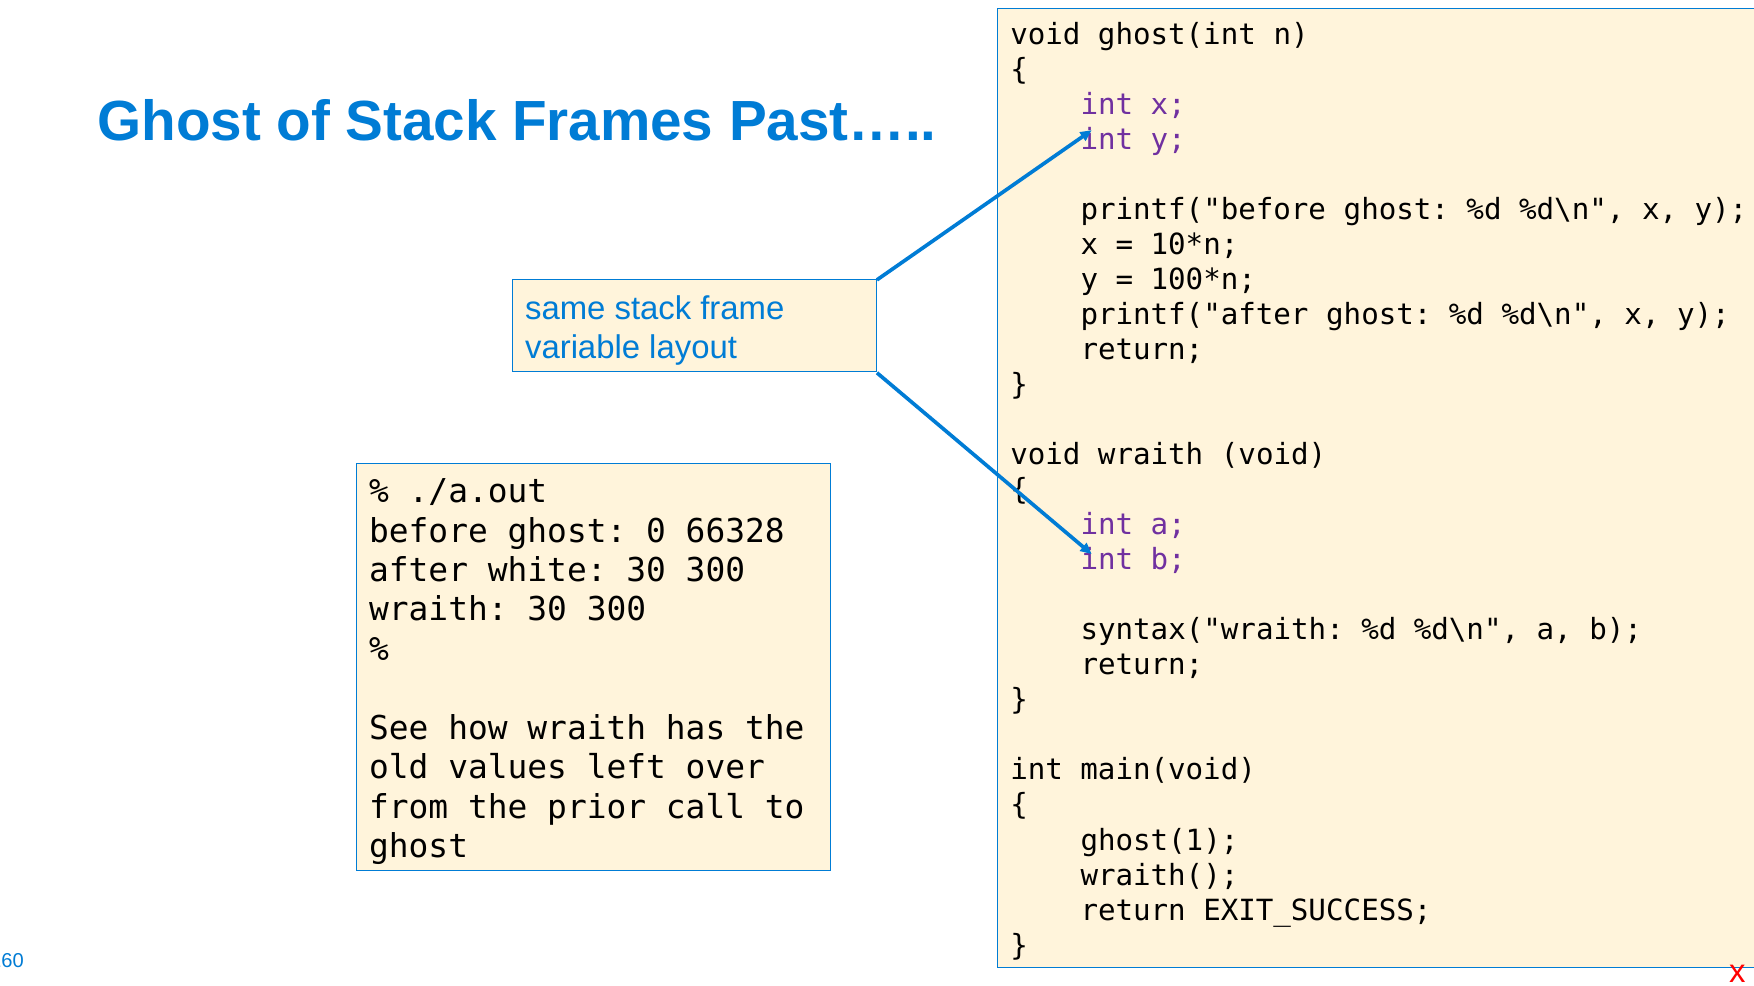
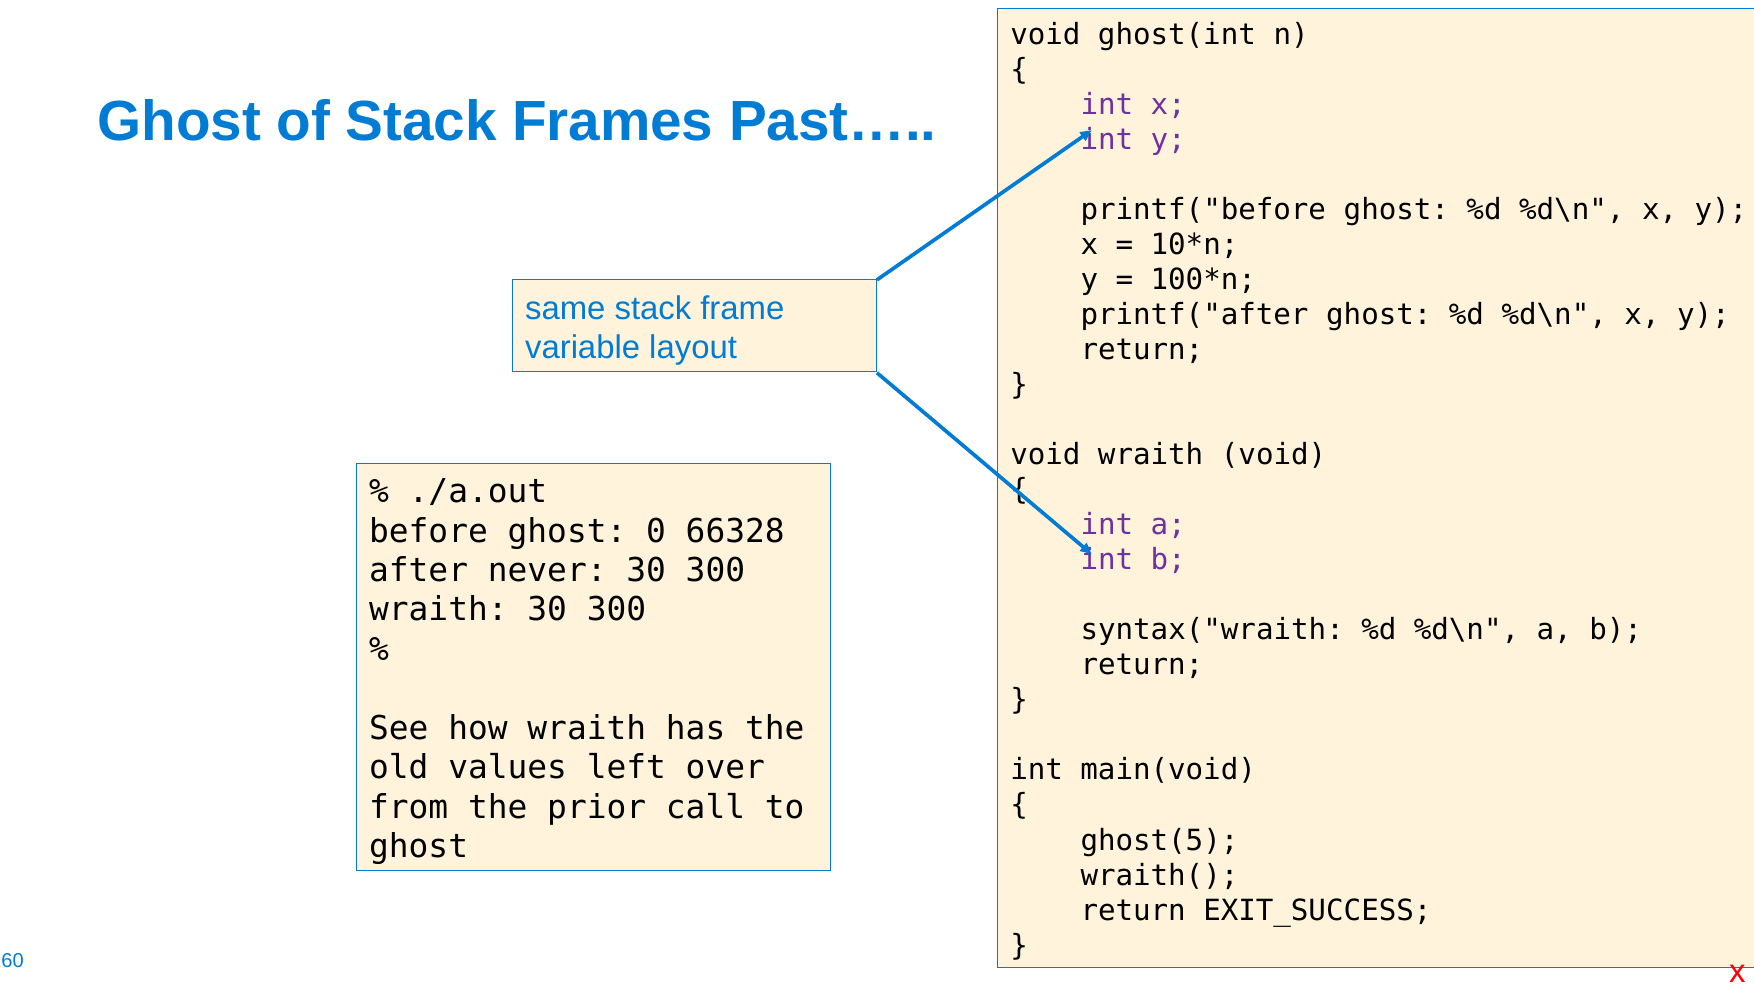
white: white -> never
ghost(1: ghost(1 -> ghost(5
